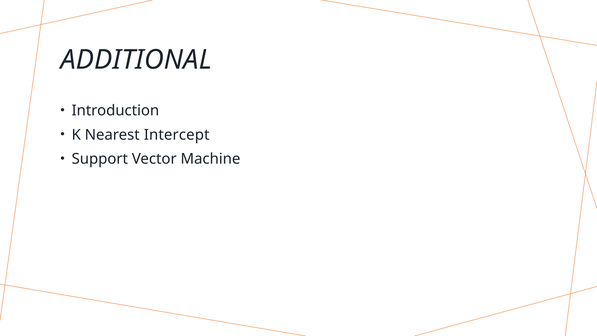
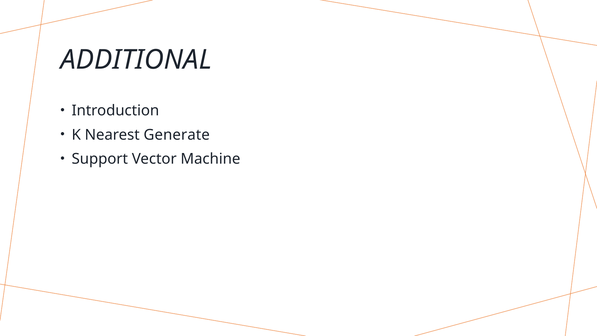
Intercept: Intercept -> Generate
